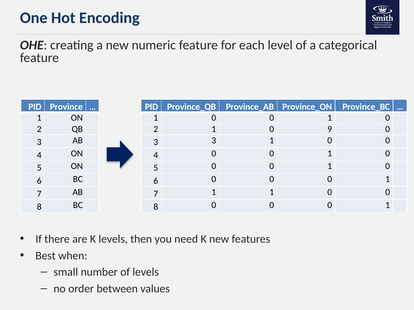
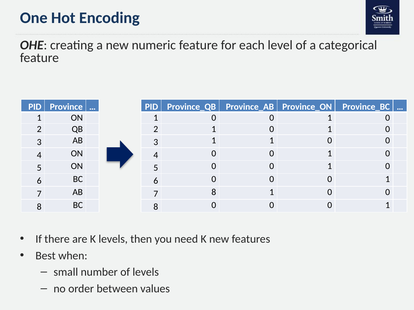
1 0 9: 9 -> 1
3 3: 3 -> 1
7 1: 1 -> 8
